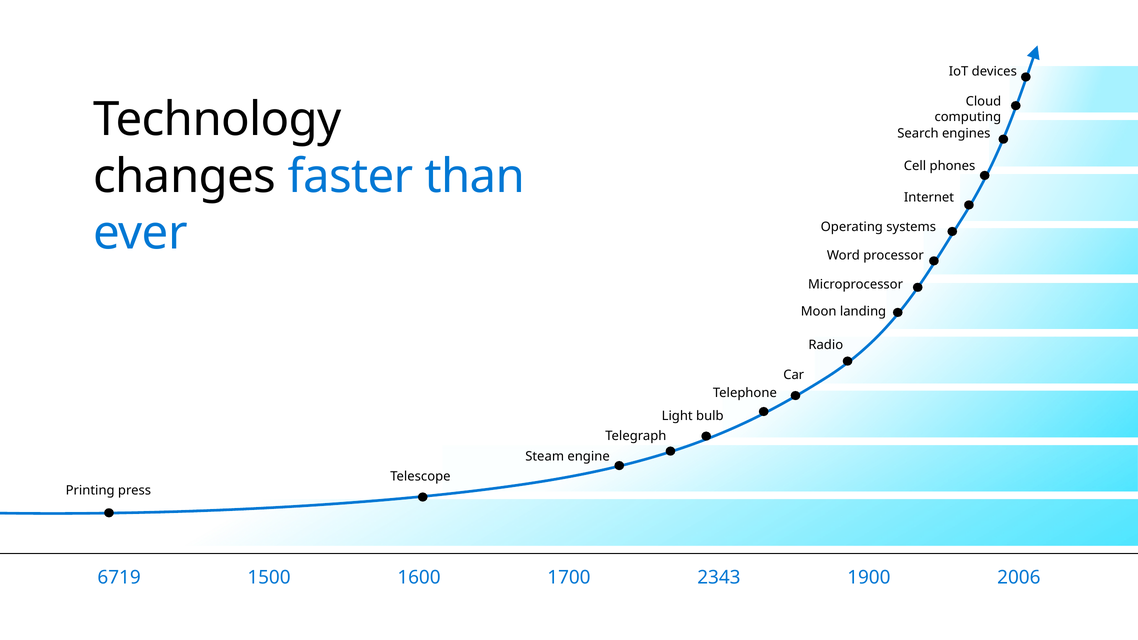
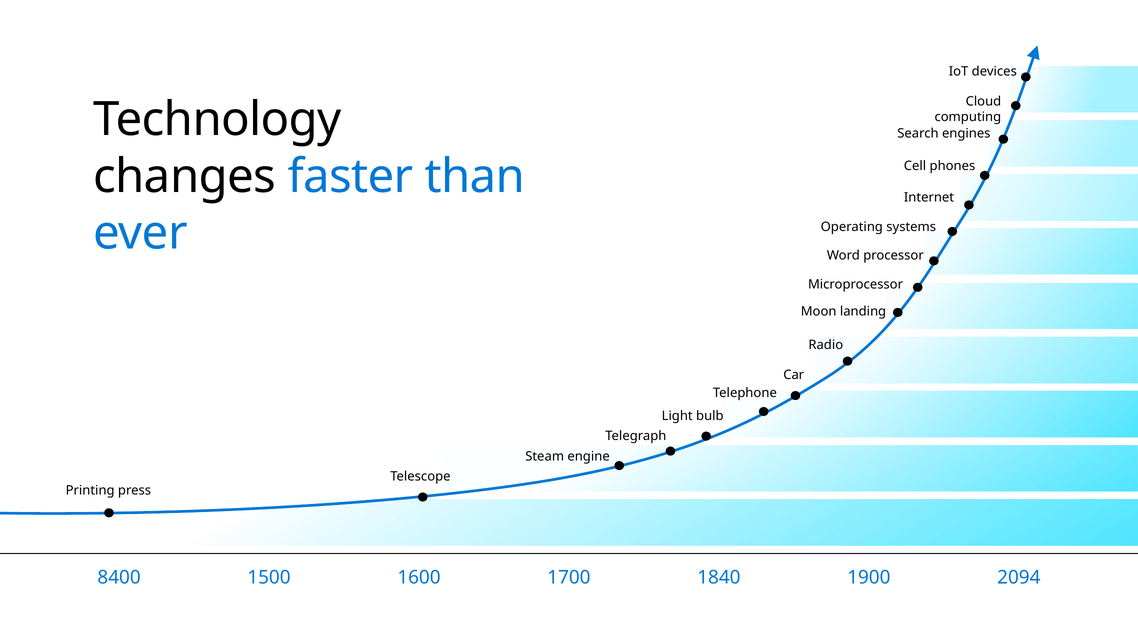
6719: 6719 -> 8400
2343: 2343 -> 1840
2006: 2006 -> 2094
